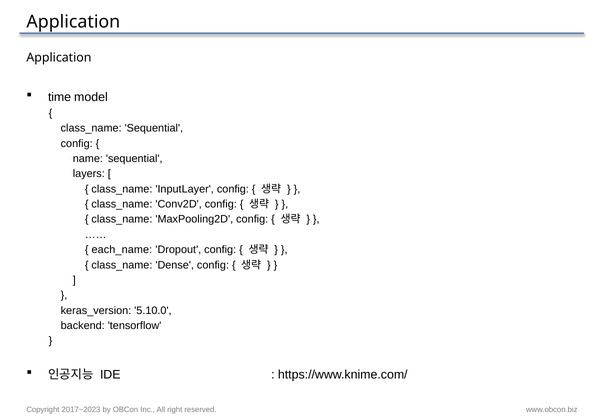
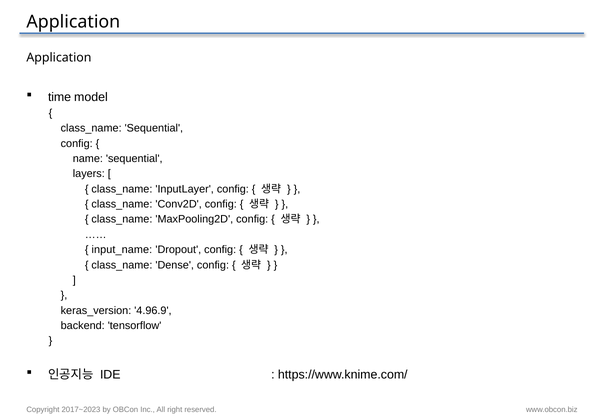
each_name: each_name -> input_name
5.10.0: 5.10.0 -> 4.96.9
